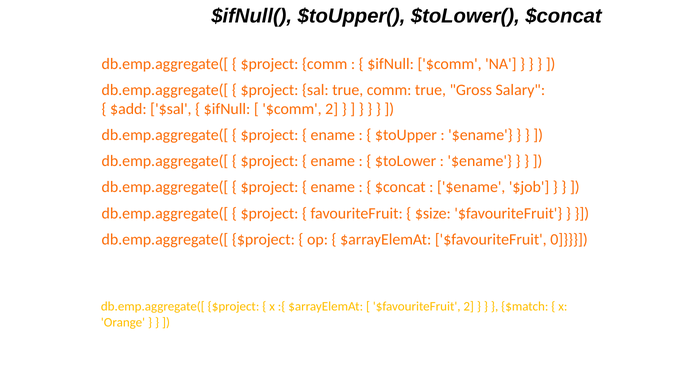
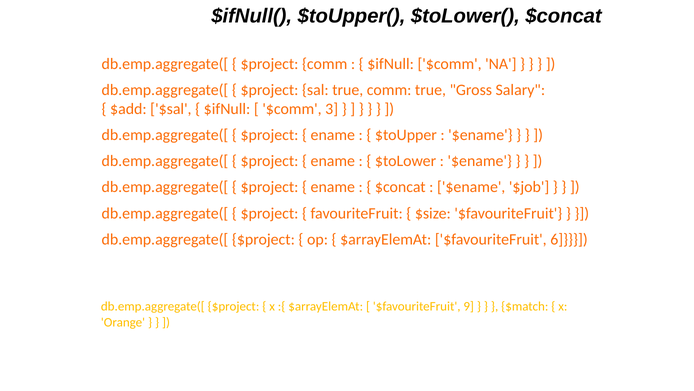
$comm 2: 2 -> 3
0: 0 -> 6
$favouriteFruit 2: 2 -> 9
